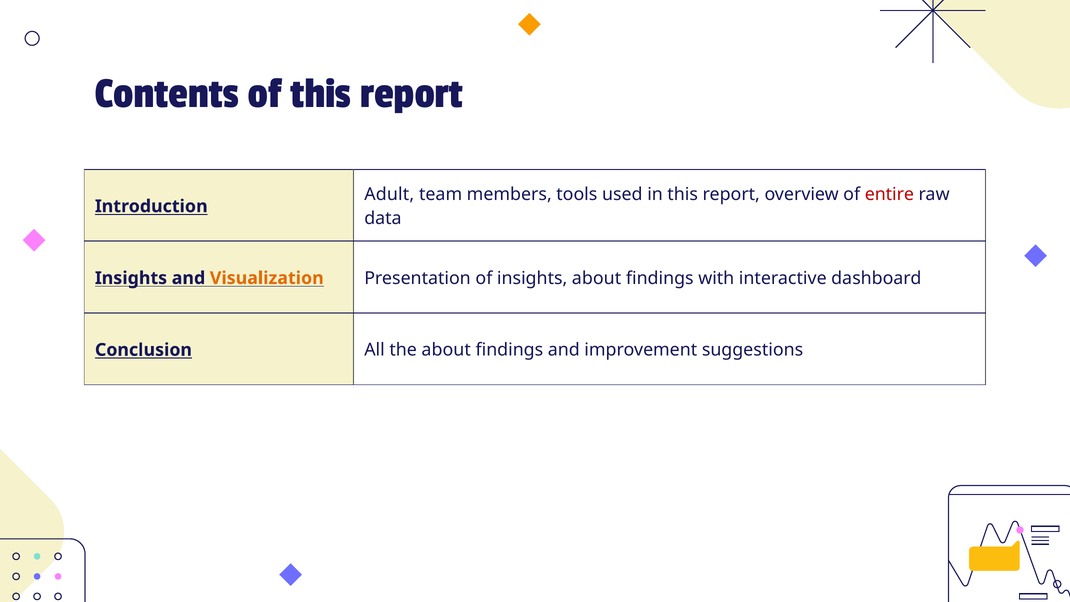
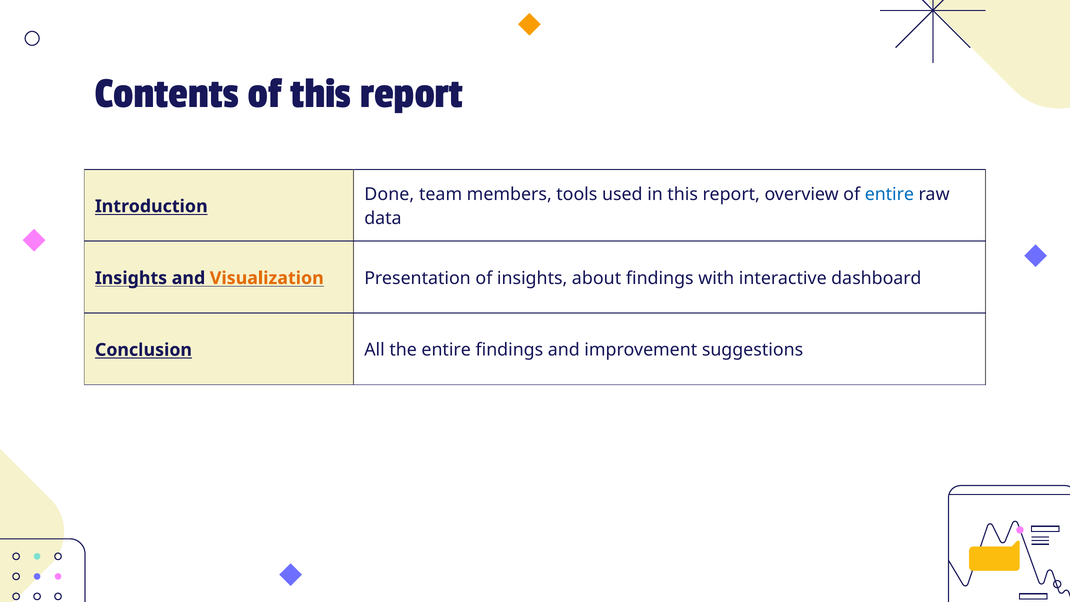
Adult: Adult -> Done
entire at (889, 194) colour: red -> blue
the about: about -> entire
